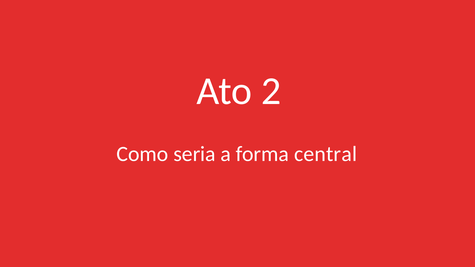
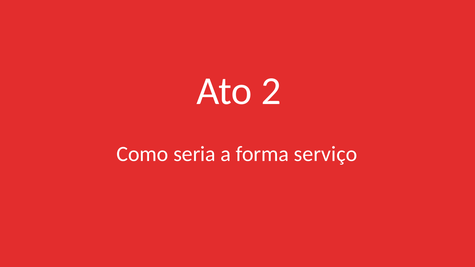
central: central -> serviço
